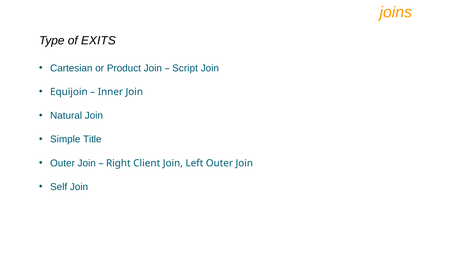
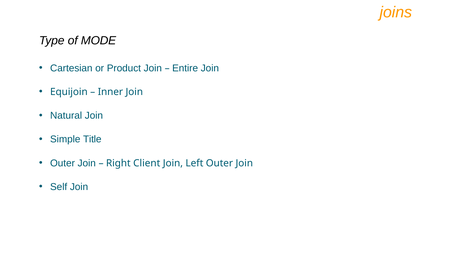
EXITS: EXITS -> MODE
Script: Script -> Entire
